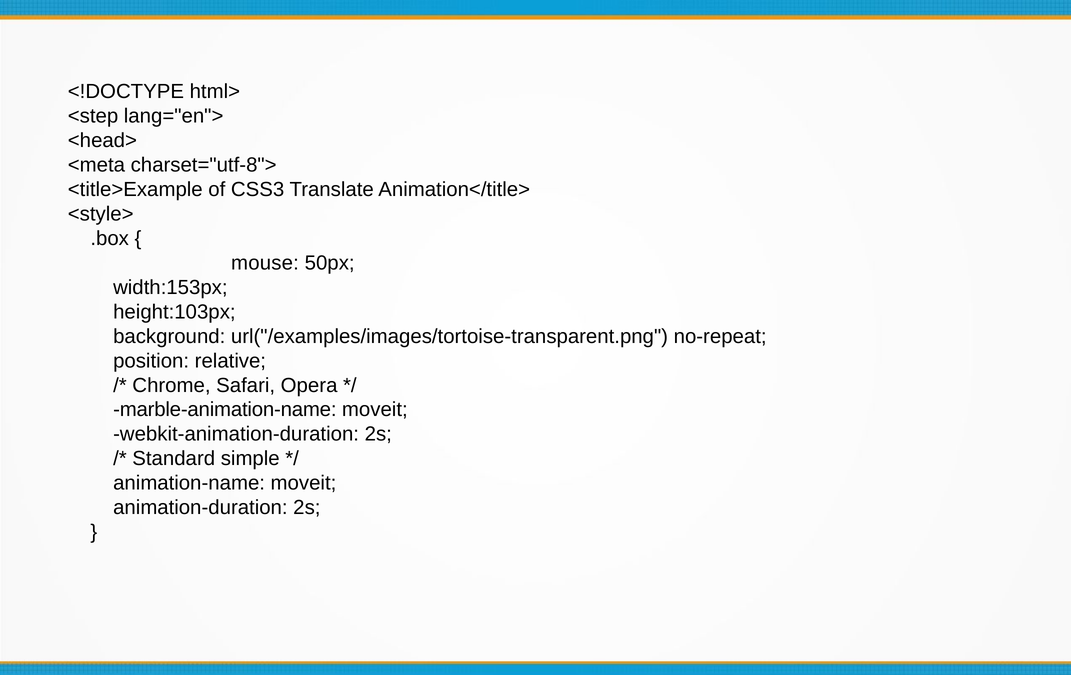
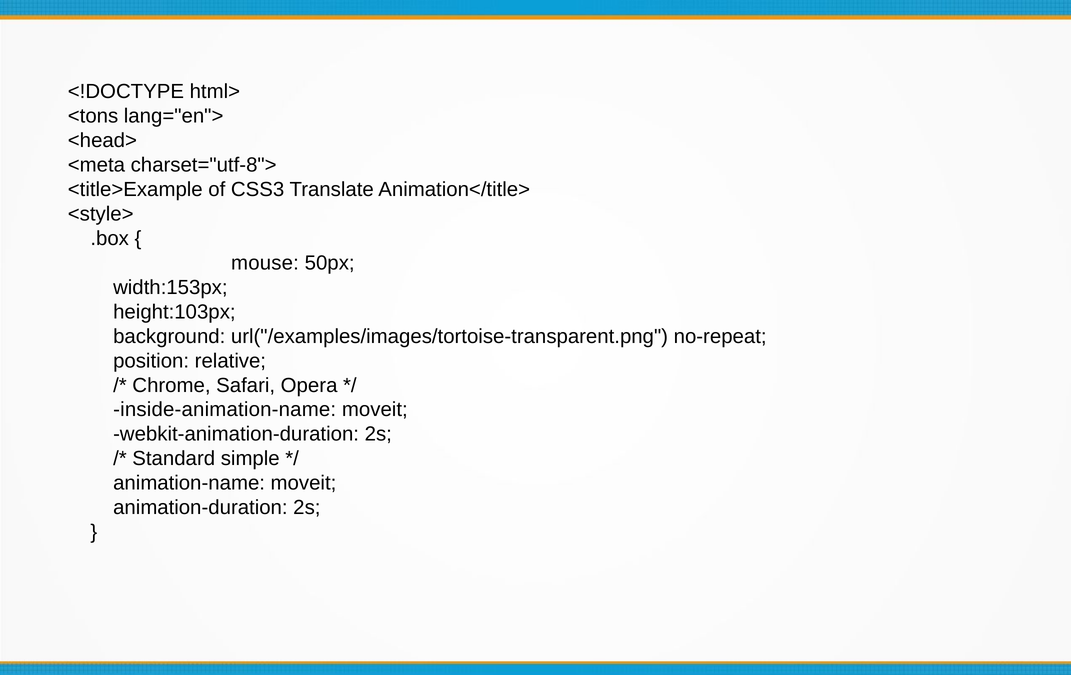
<step: <step -> <tons
marble-animation-name: marble-animation-name -> inside-animation-name
